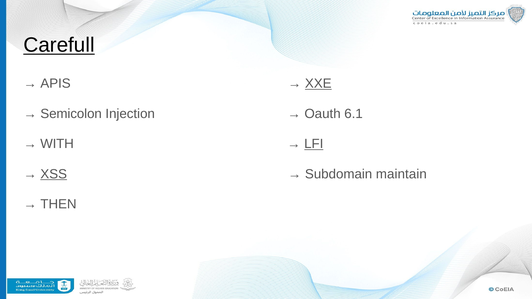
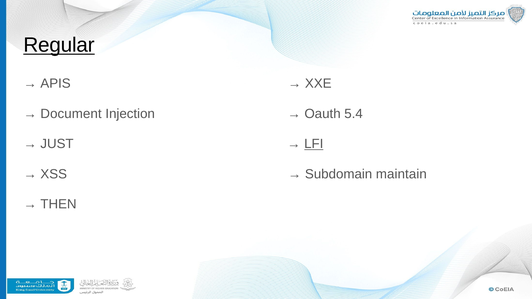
Carefull: Carefull -> Regular
XXE underline: present -> none
Semicolon: Semicolon -> Document
6.1: 6.1 -> 5.4
WITH: WITH -> JUST
XSS underline: present -> none
